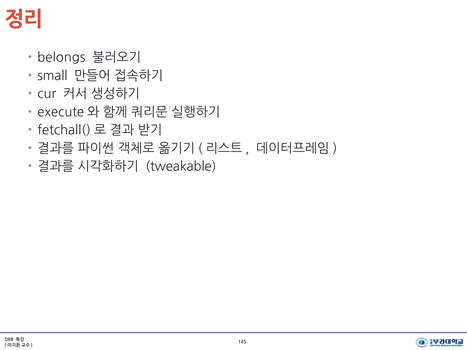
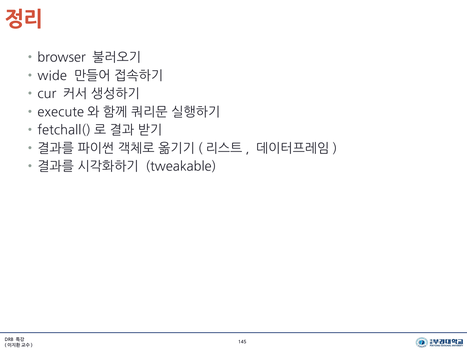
belongs: belongs -> browser
small: small -> wide
